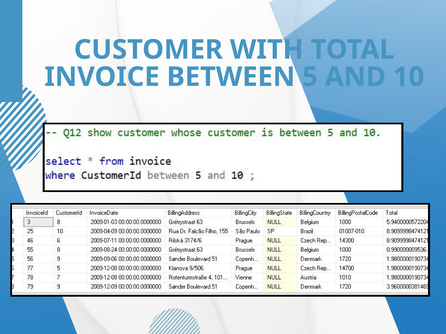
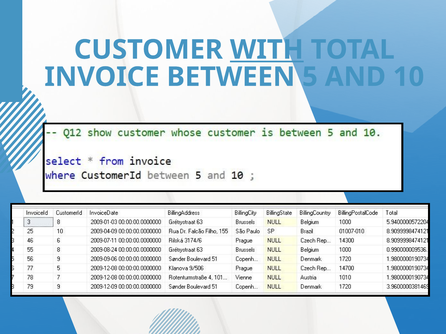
WITH underline: none -> present
